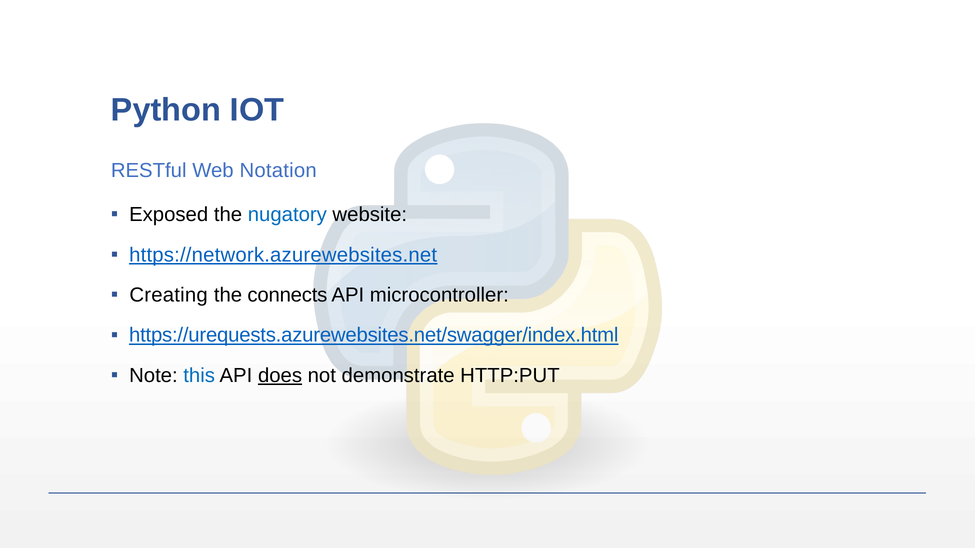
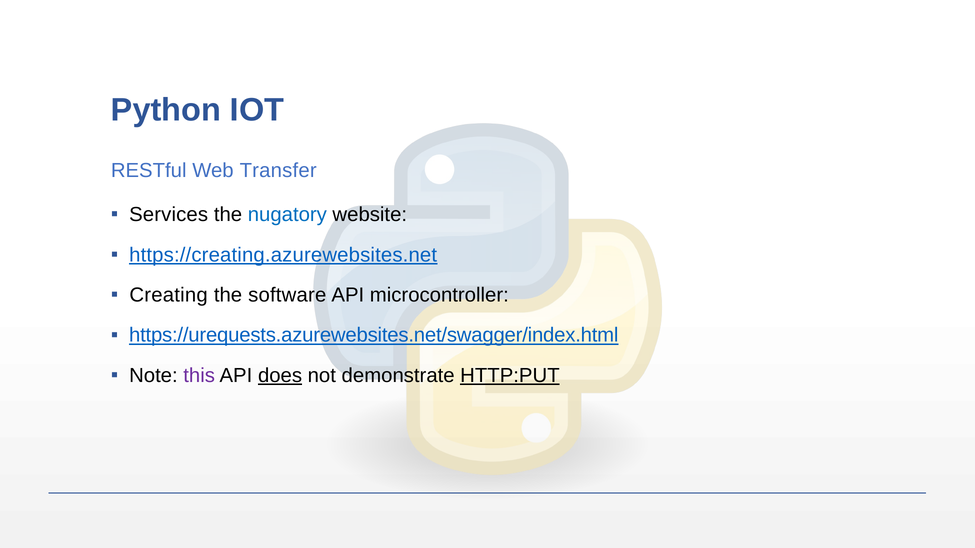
Notation: Notation -> Transfer
Exposed: Exposed -> Services
https://network.azurewebsites.net: https://network.azurewebsites.net -> https://creating.azurewebsites.net
connects: connects -> software
this colour: blue -> purple
HTTP:PUT underline: none -> present
